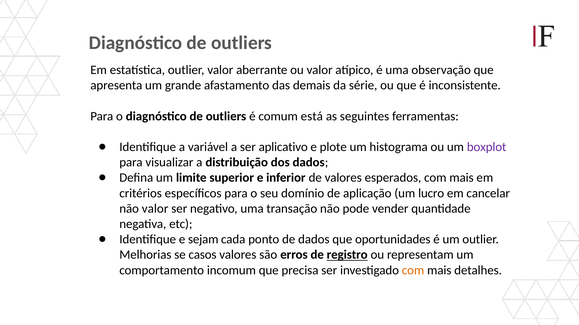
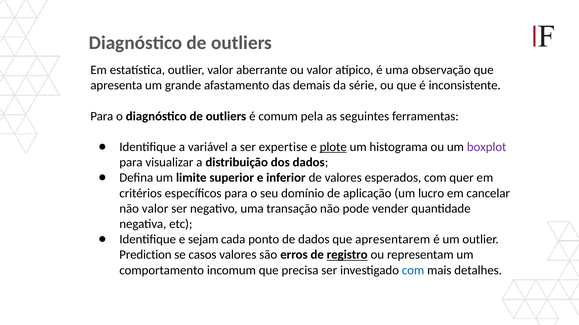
está: está -> pela
aplicativo: aplicativo -> expertise
plote underline: none -> present
esperados com mais: mais -> quer
oportunidades: oportunidades -> apresentarem
Melhorias: Melhorias -> Prediction
com at (413, 271) colour: orange -> blue
